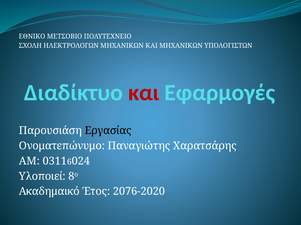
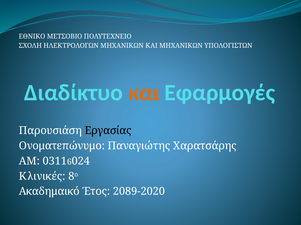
και at (144, 93) colour: red -> orange
Υλοποιεί: Υλοποιεί -> Κλινικές
2076-2020: 2076-2020 -> 2089-2020
